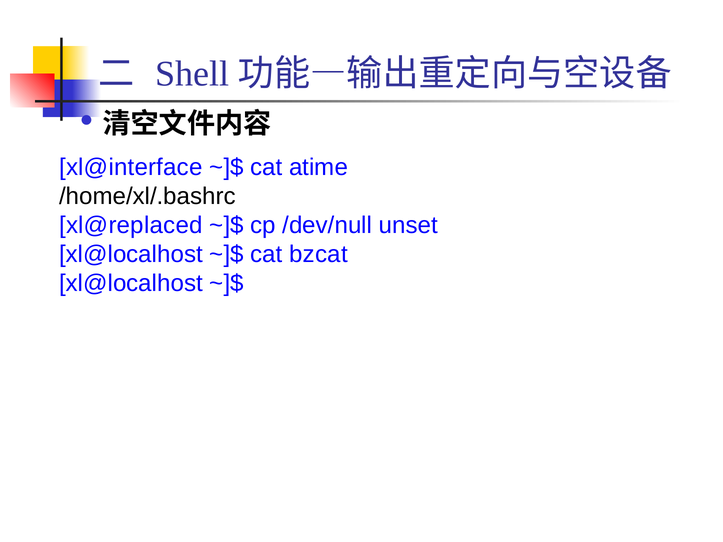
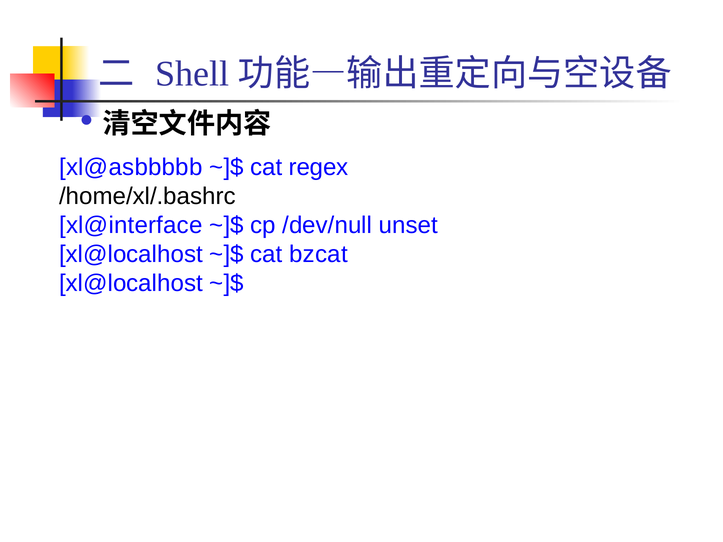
xl@interface: xl@interface -> xl@asbbbbb
atime: atime -> regex
xl@replaced: xl@replaced -> xl@interface
